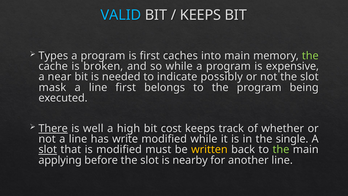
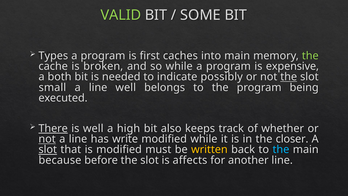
VALID colour: light blue -> light green
KEEPS at (201, 15): KEEPS -> SOME
near: near -> both
the at (289, 77) underline: none -> present
mask: mask -> small
line first: first -> well
cost: cost -> also
not at (47, 139) underline: none -> present
single: single -> closer
the at (281, 149) colour: light green -> light blue
applying: applying -> because
nearby: nearby -> affects
